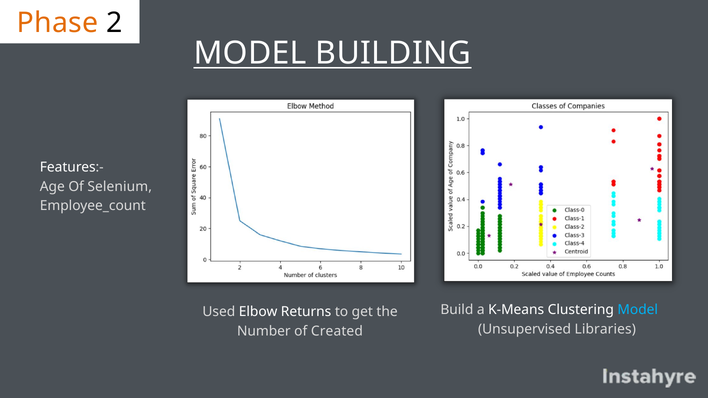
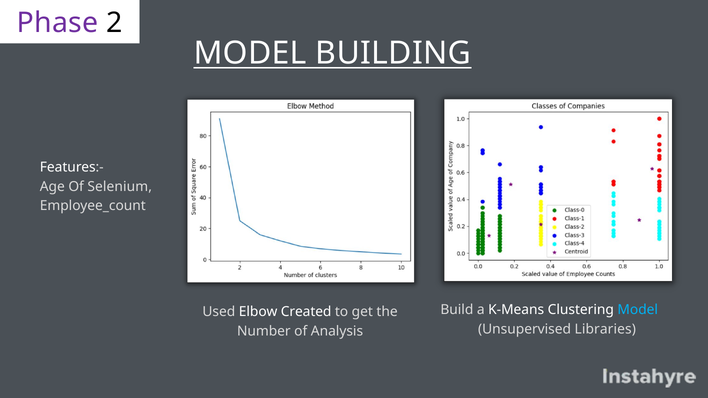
Phase colour: orange -> purple
Returns: Returns -> Created
Created: Created -> Analysis
